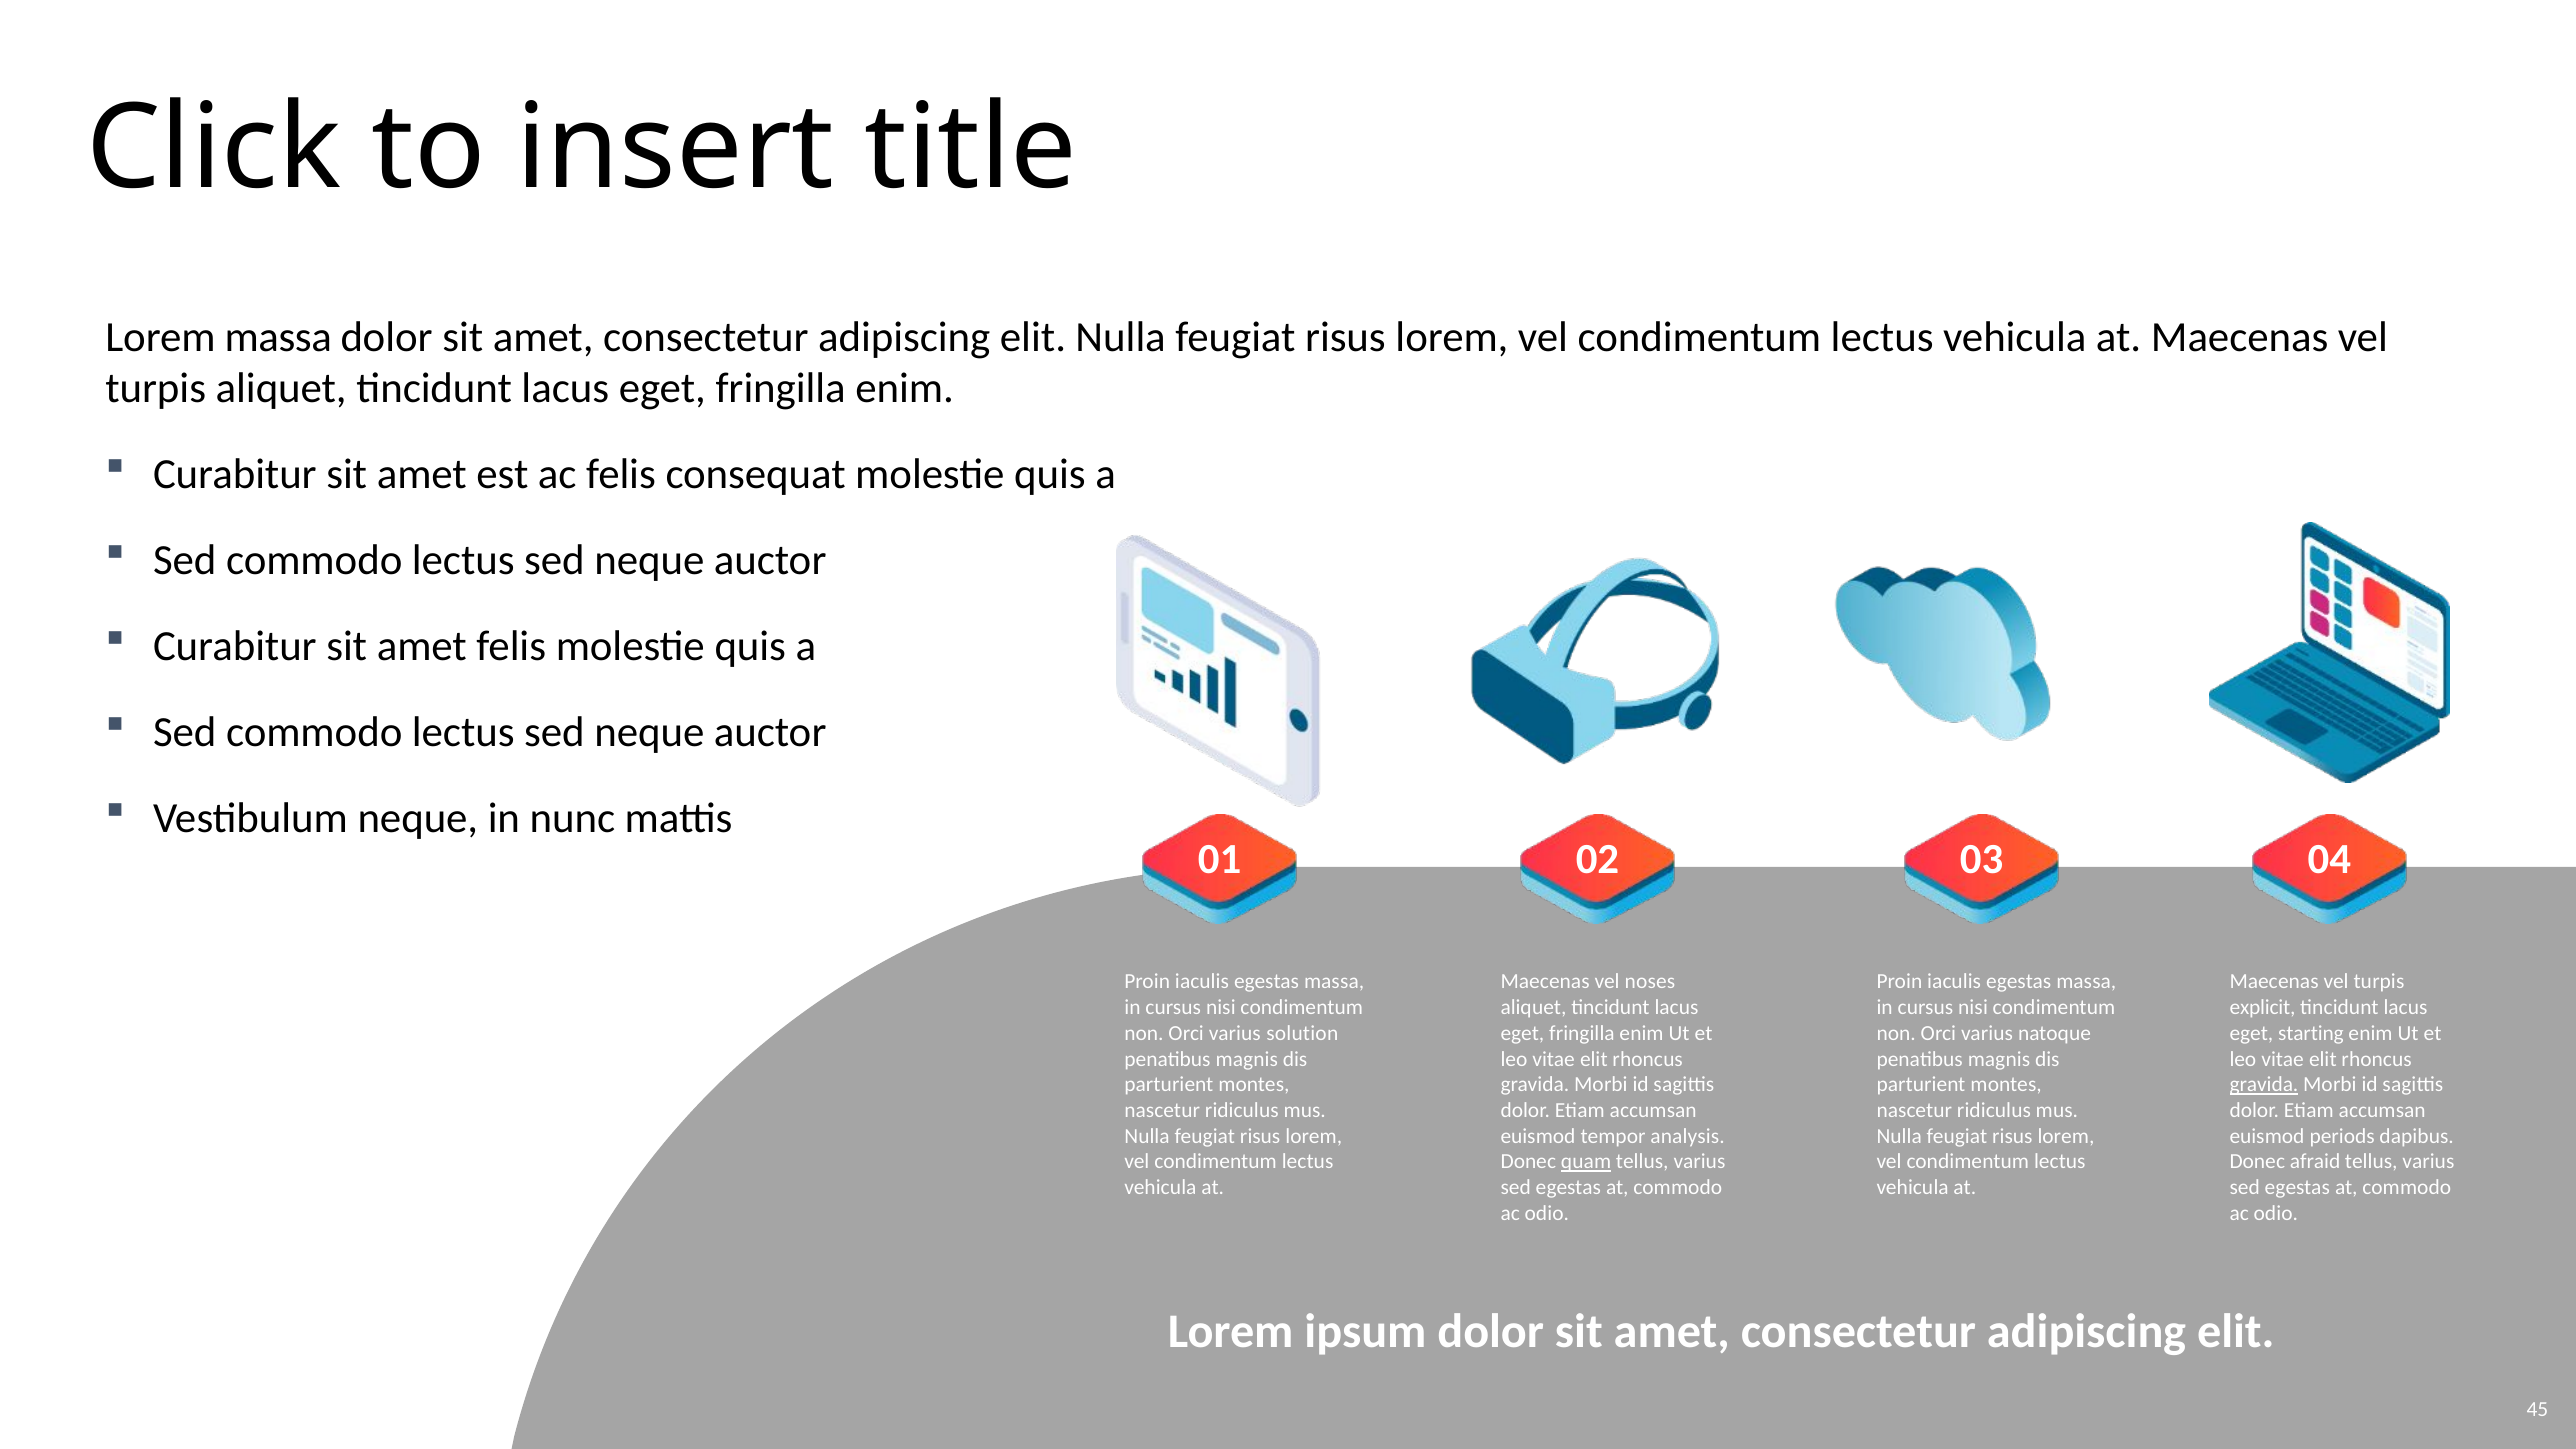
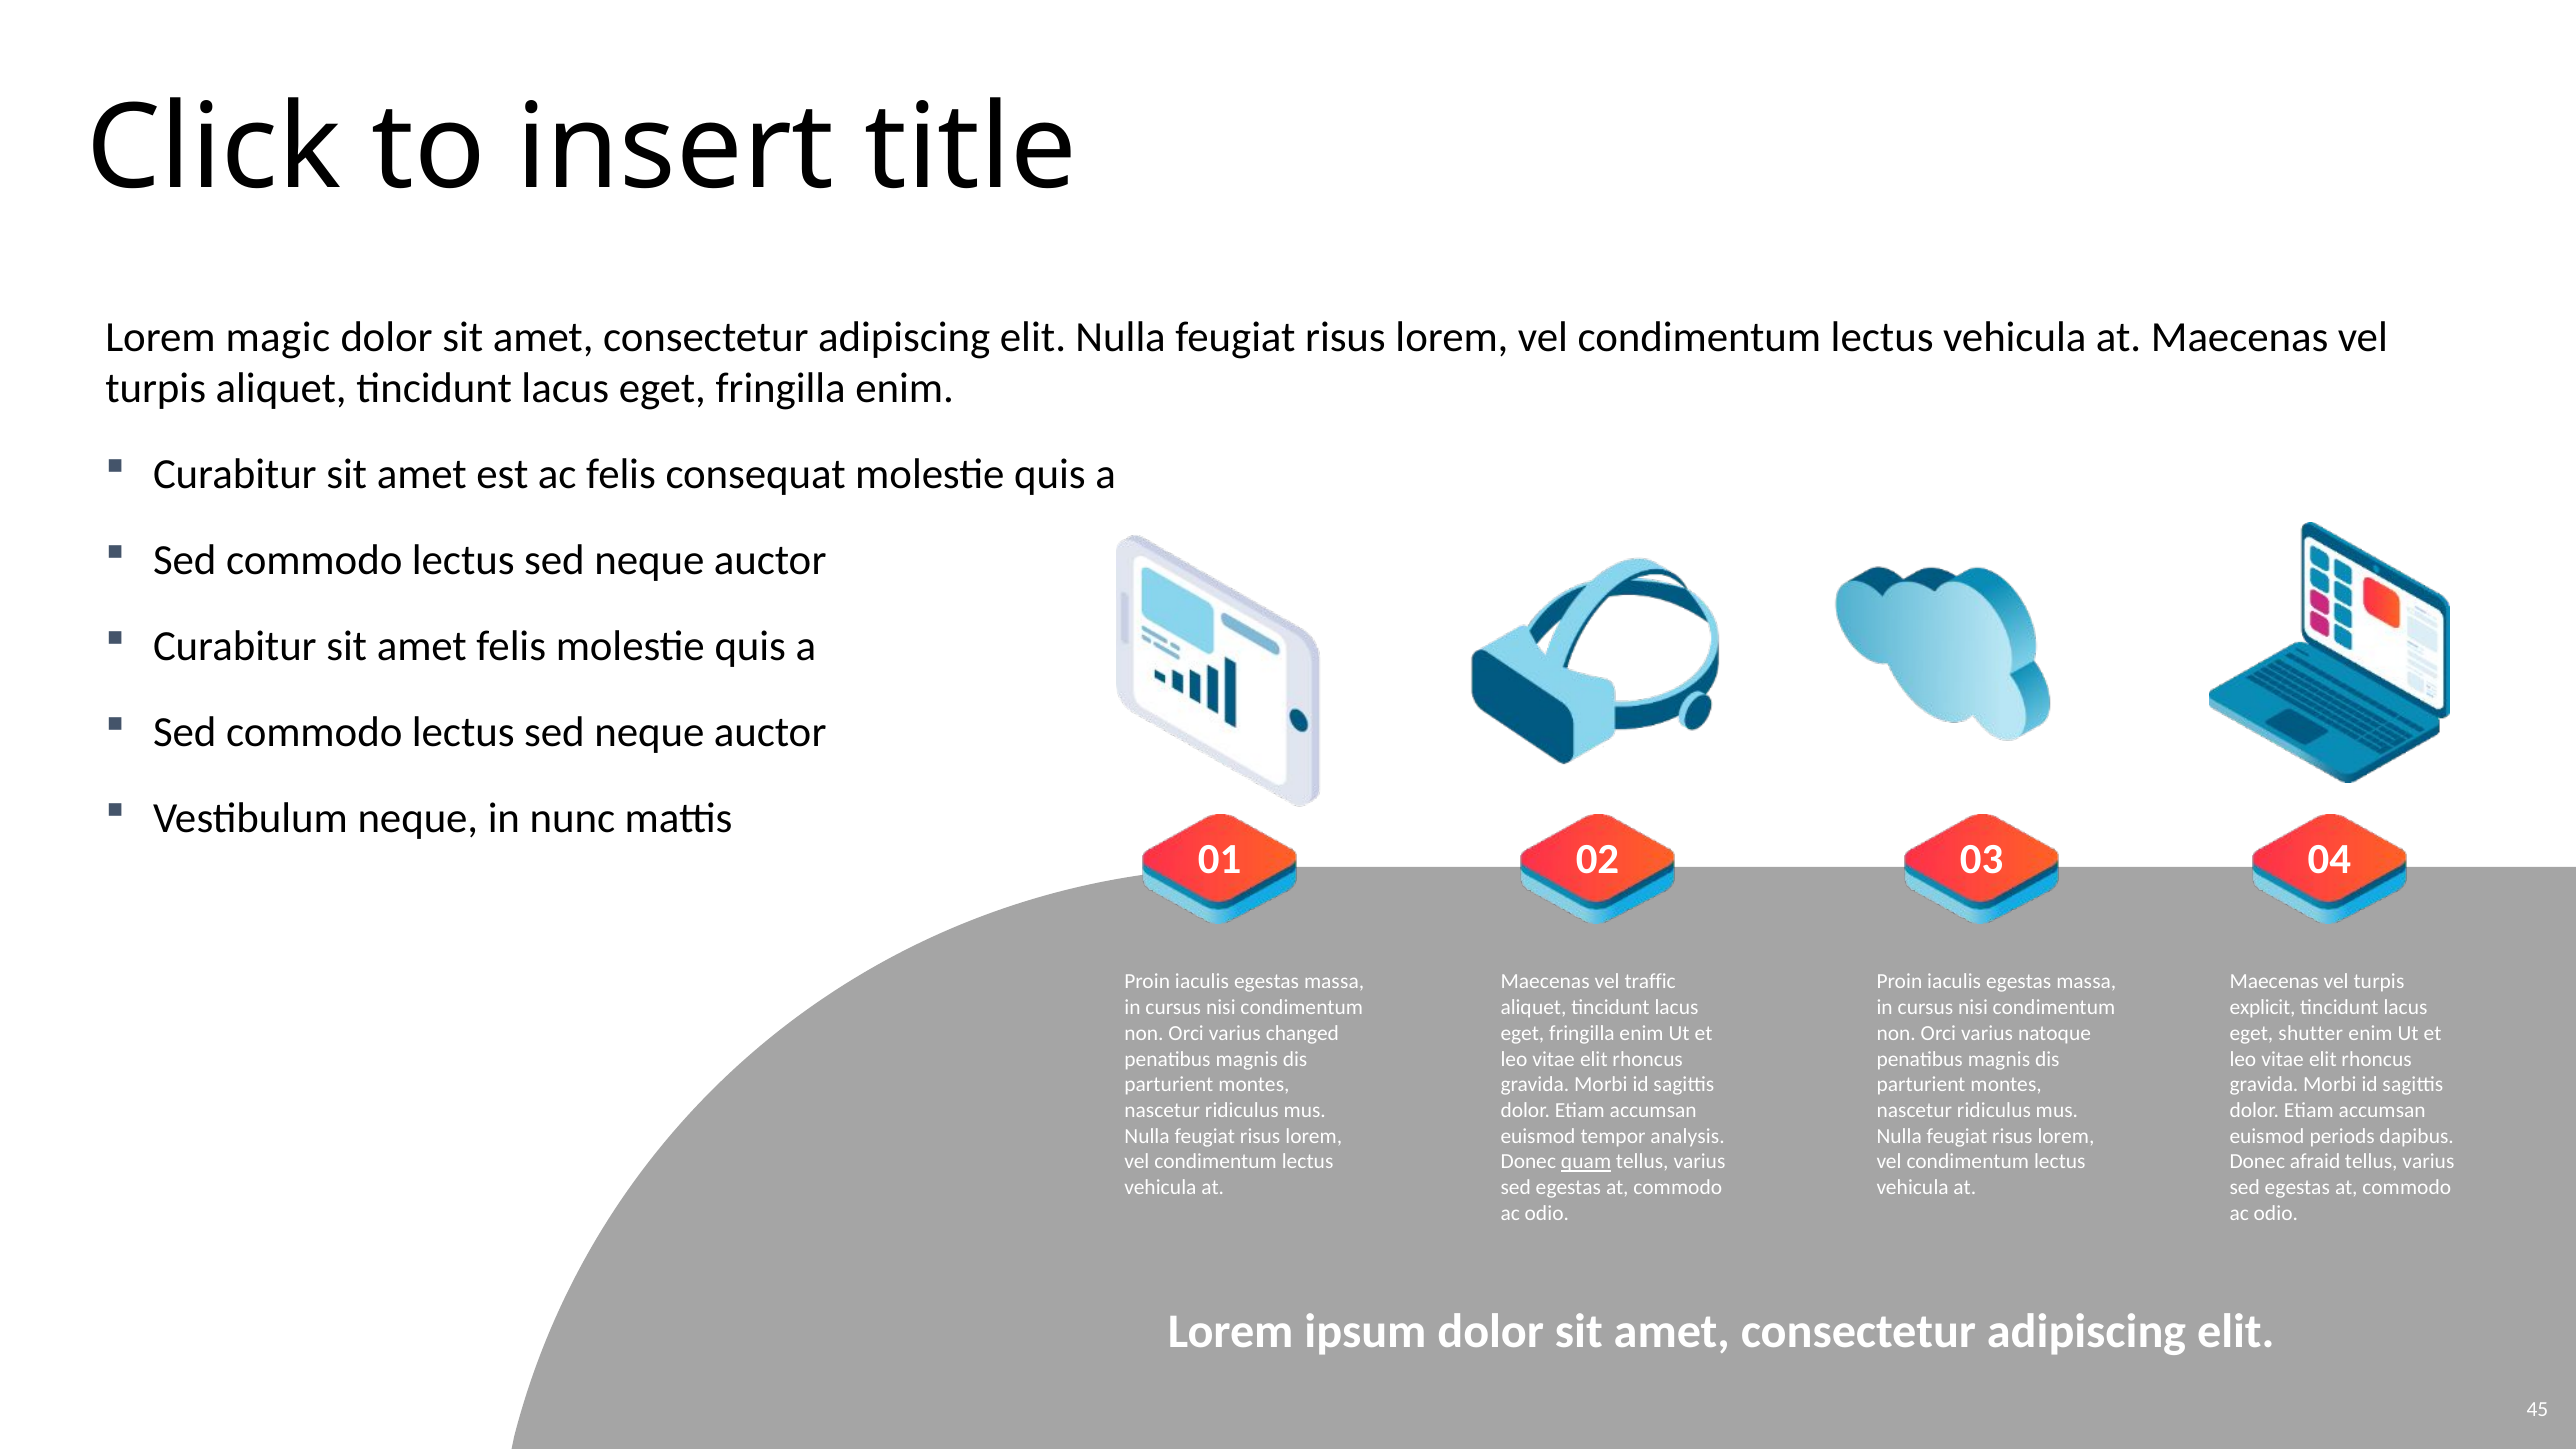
Lorem massa: massa -> magic
noses: noses -> traffic
solution: solution -> changed
starting: starting -> shutter
gravida at (2264, 1085) underline: present -> none
